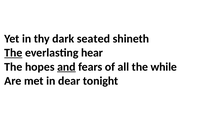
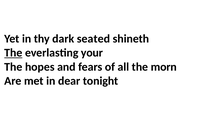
hear: hear -> your
and underline: present -> none
while: while -> morn
